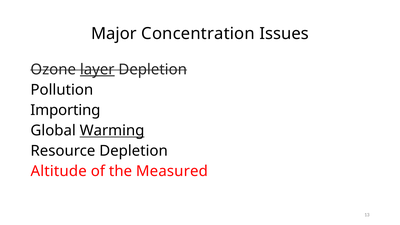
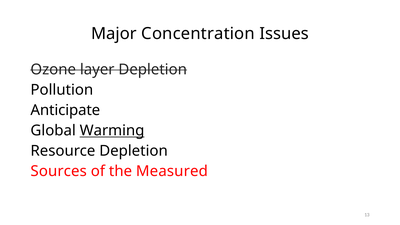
layer underline: present -> none
Importing: Importing -> Anticipate
Altitude: Altitude -> Sources
